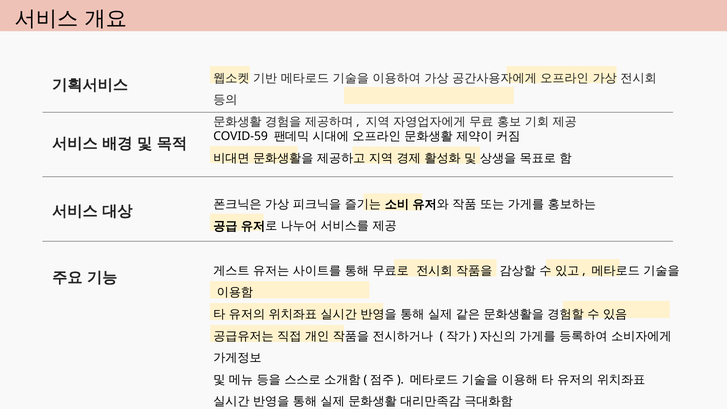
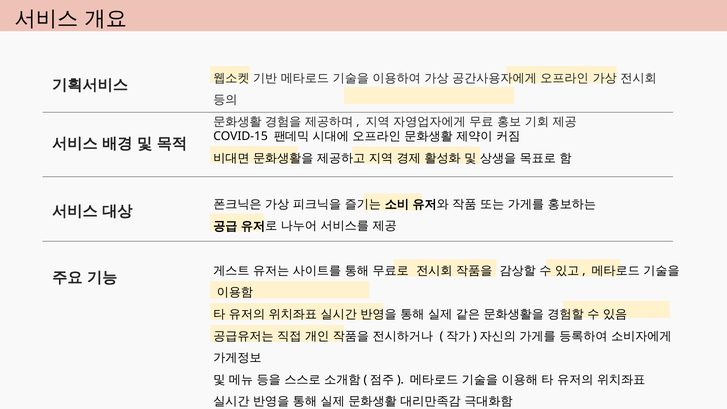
COVID-59: COVID-59 -> COVID-15
